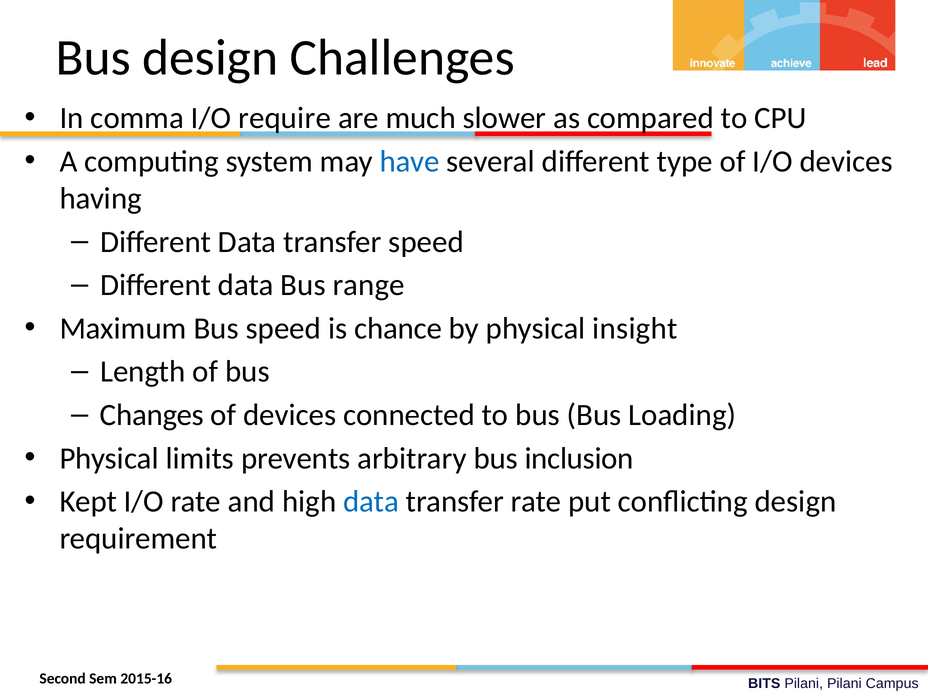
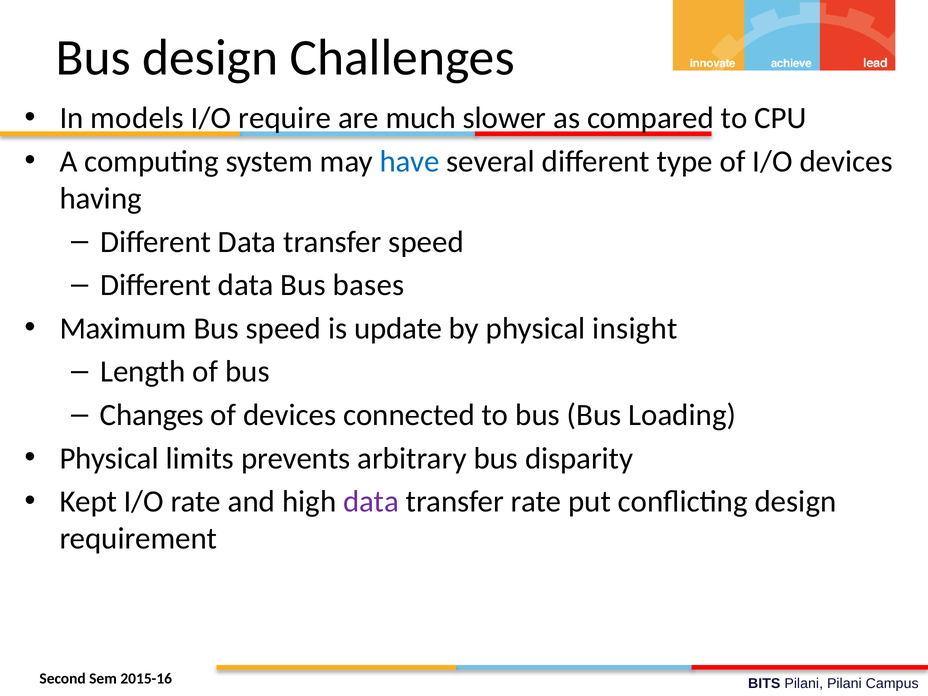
comma: comma -> models
range: range -> bases
chance: chance -> update
inclusion: inclusion -> disparity
data at (371, 502) colour: blue -> purple
